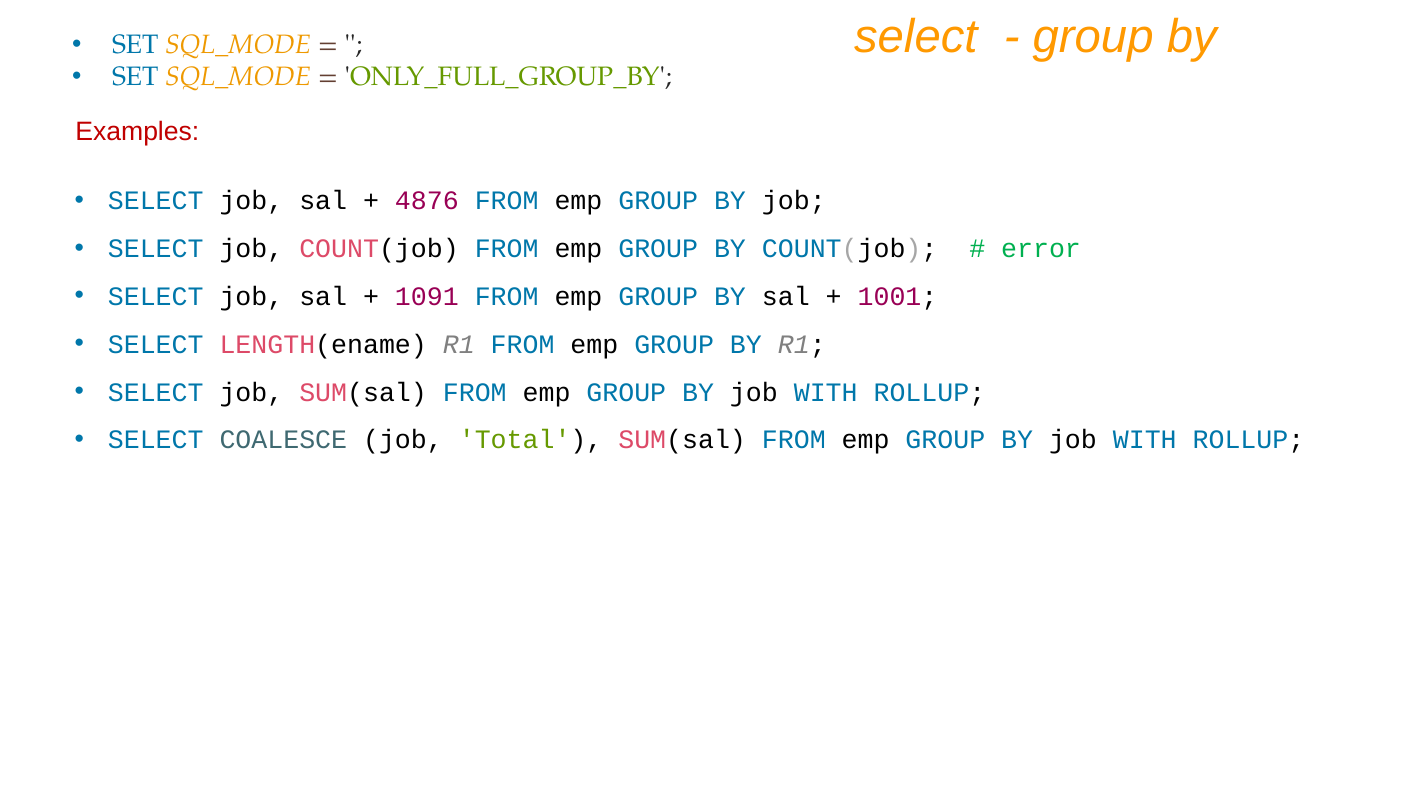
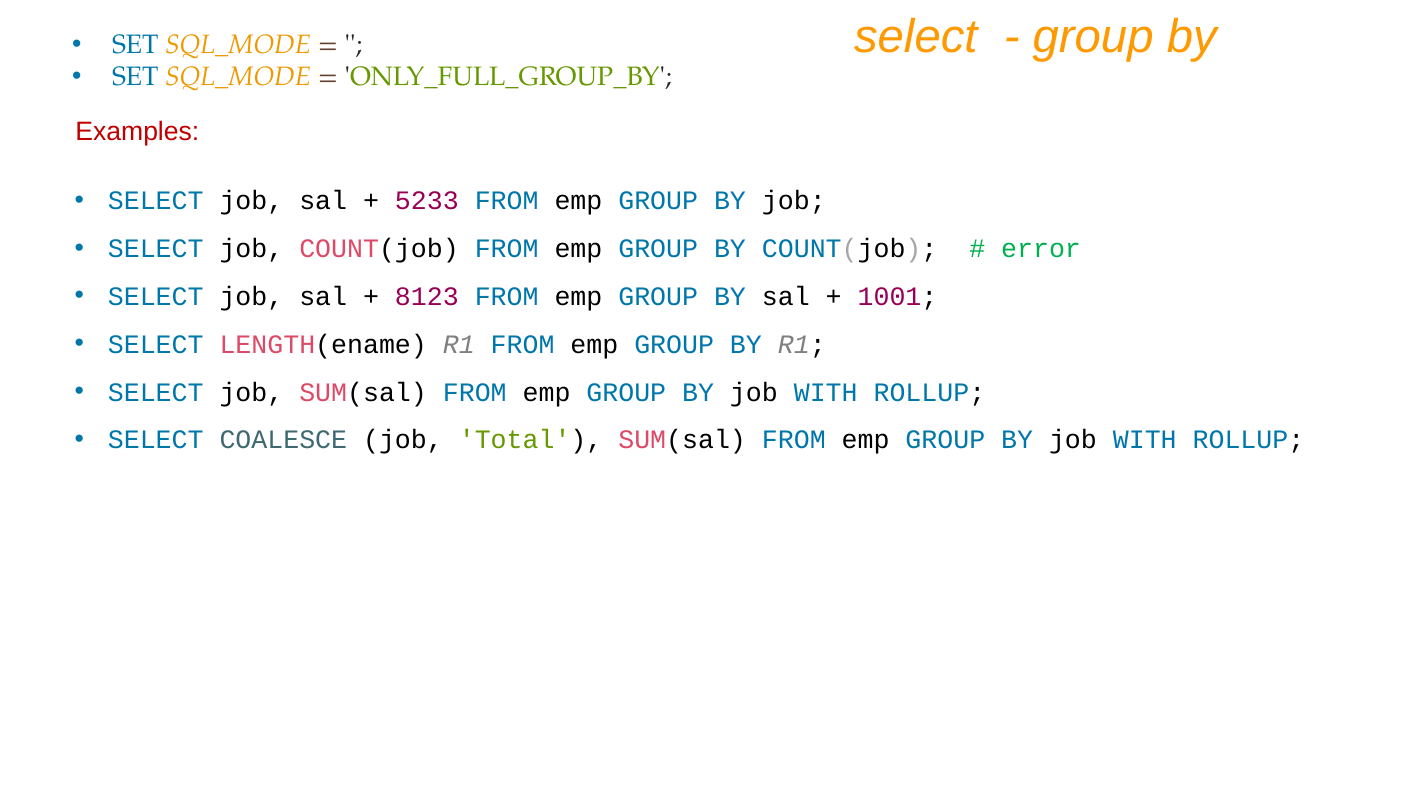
4876: 4876 -> 5233
1091: 1091 -> 8123
